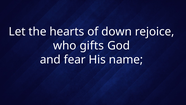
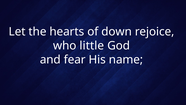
gifts: gifts -> little
